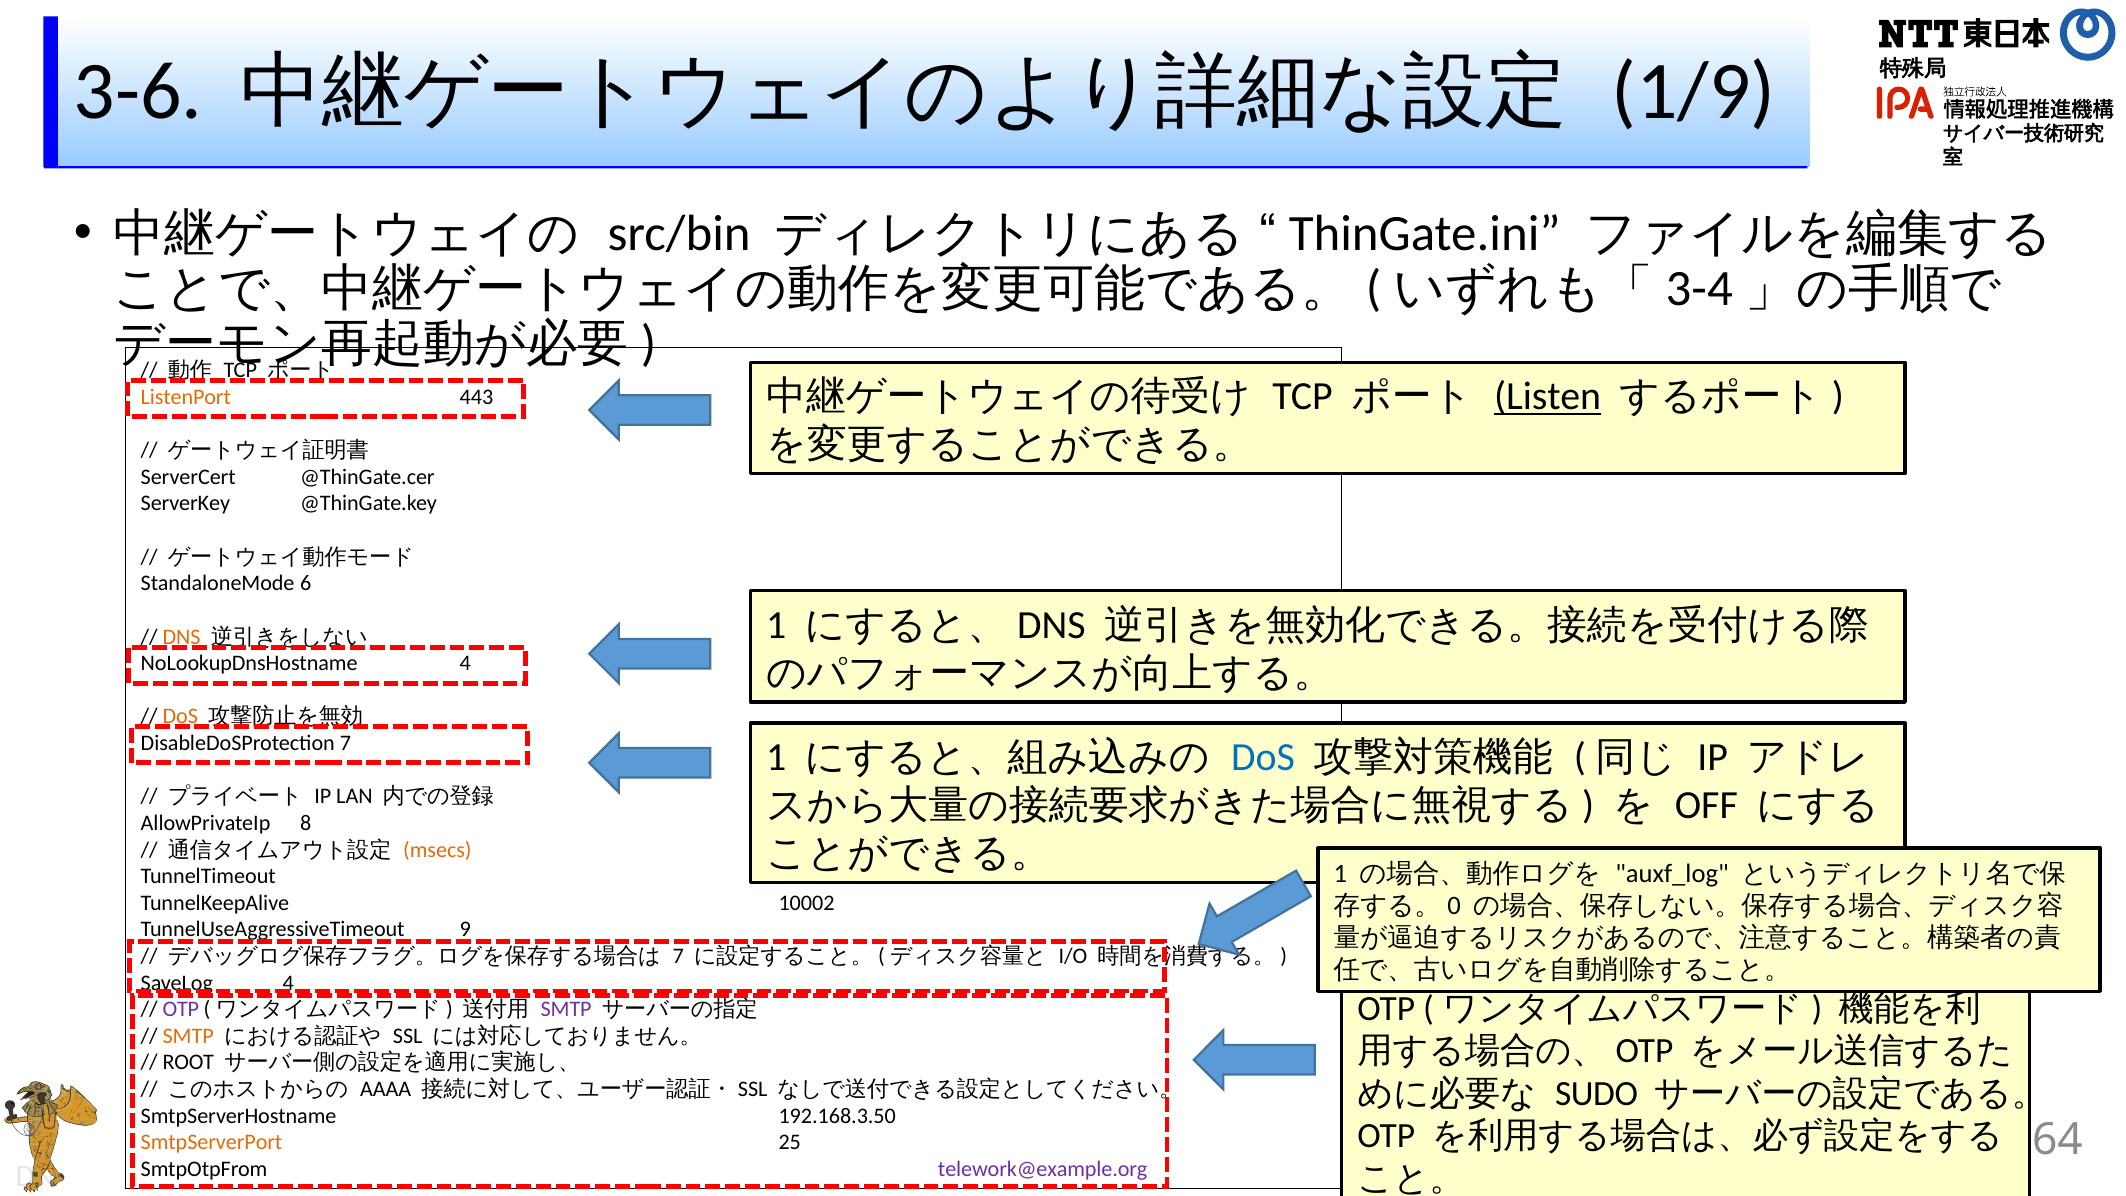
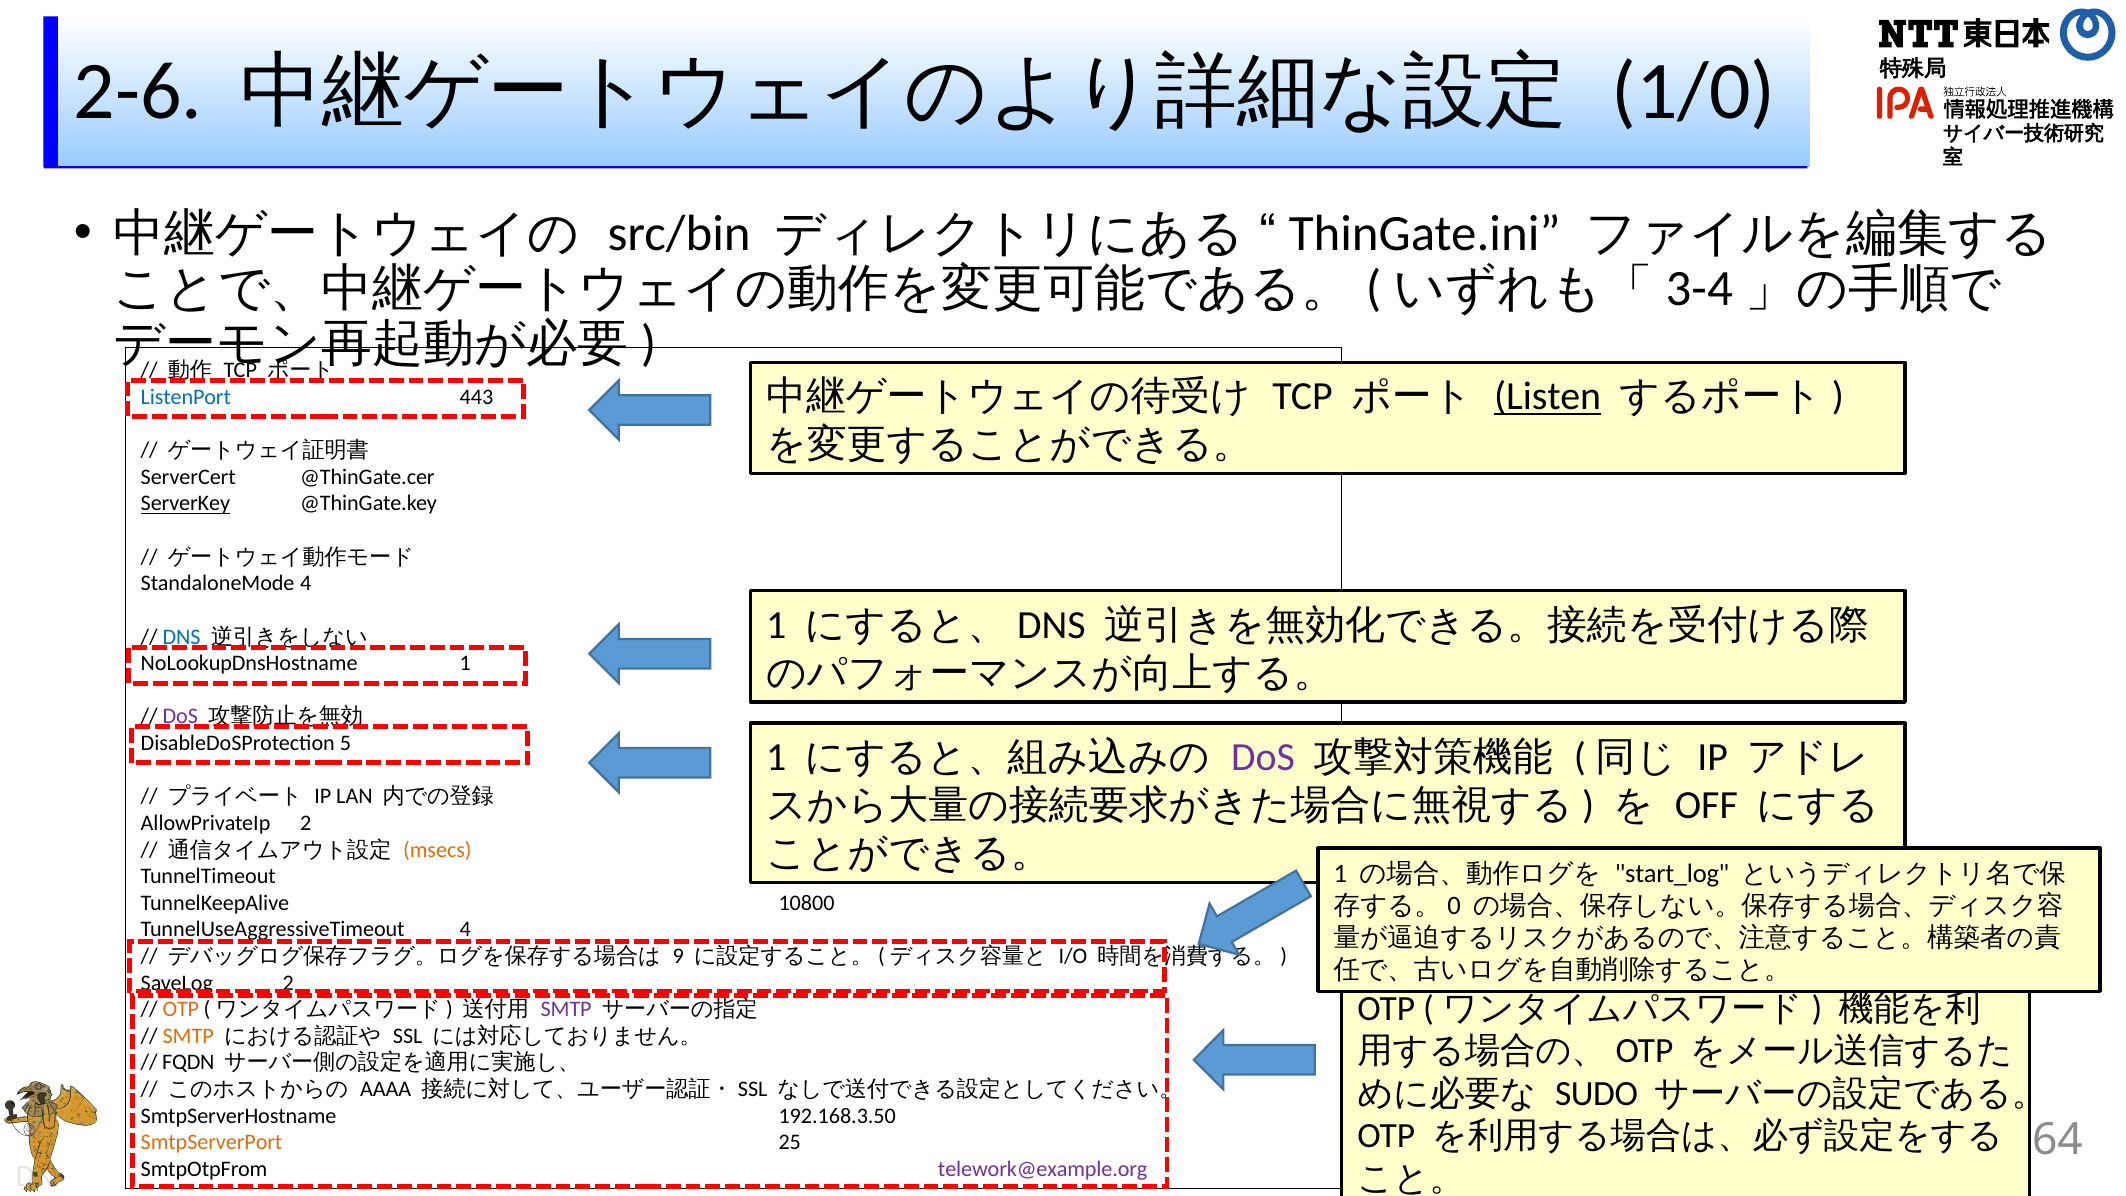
3-6: 3-6 -> 2-6
1/9: 1/9 -> 1/0
ListenPort colour: orange -> blue
ServerKey underline: none -> present
StandaloneMode 6: 6 -> 4
DNS colour: orange -> blue
NoLookupDnsHostname 4: 4 -> 1
DoS at (180, 717) colour: orange -> purple
DisableDoSProtection 7: 7 -> 5
DoS at (1263, 758) colour: blue -> purple
AllowPrivateIp 8: 8 -> 2
auxf_log: auxf_log -> start_log
10002: 10002 -> 10800
TunnelUseAggressiveTimeout 9: 9 -> 4
7 at (678, 956): 7 -> 9
SaveLog 4: 4 -> 2
OTP at (181, 1009) colour: purple -> orange
ROOT: ROOT -> FQDN
